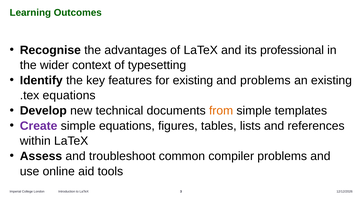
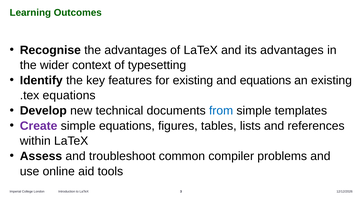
its professional: professional -> advantages
and problems: problems -> equations
from colour: orange -> blue
